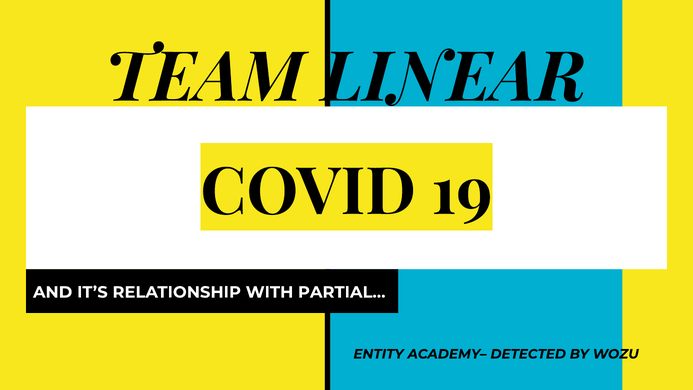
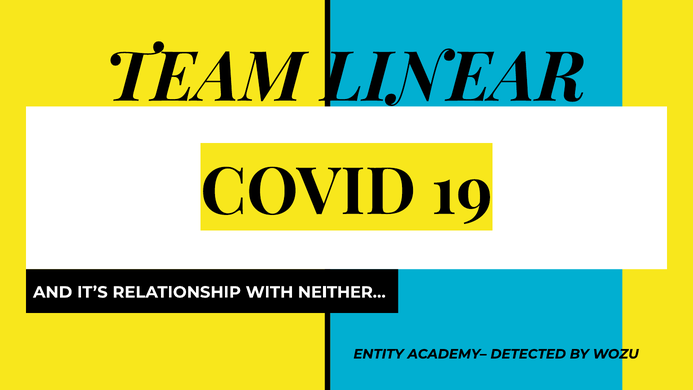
PARTIAL…: PARTIAL… -> NEITHER…
